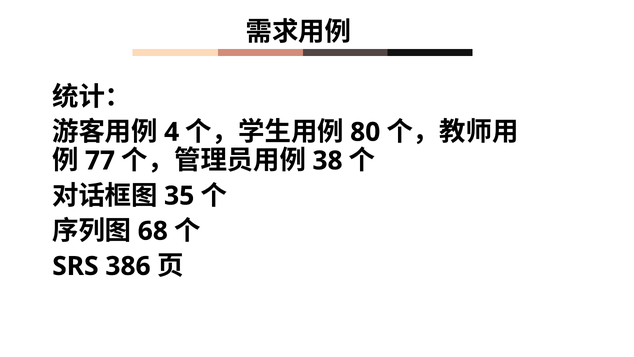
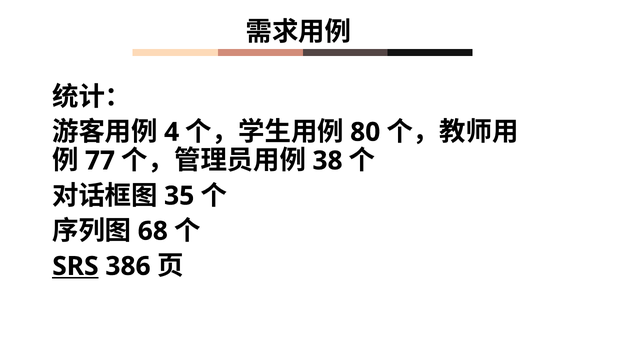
SRS underline: none -> present
